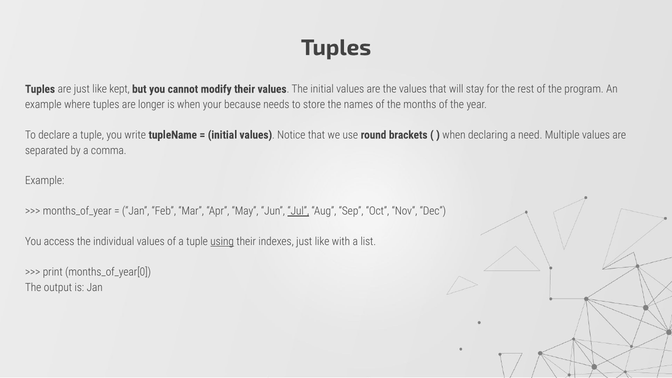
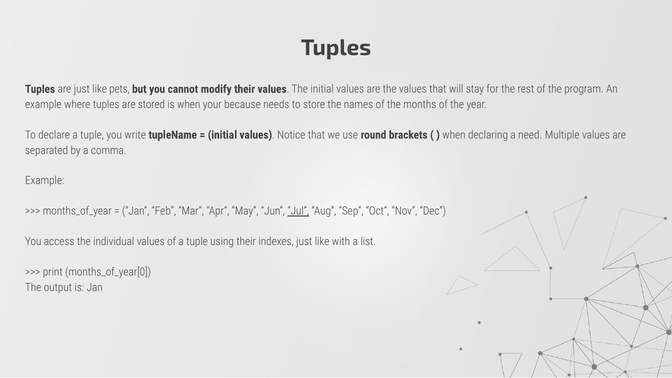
kept: kept -> pets
longer: longer -> stored
using underline: present -> none
